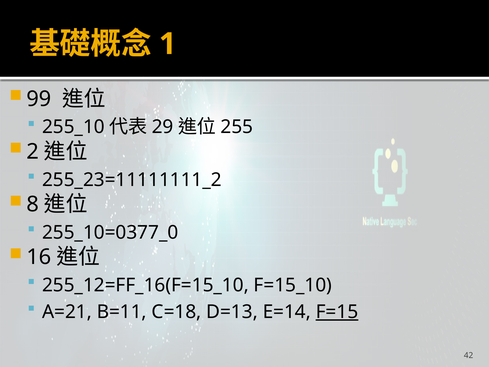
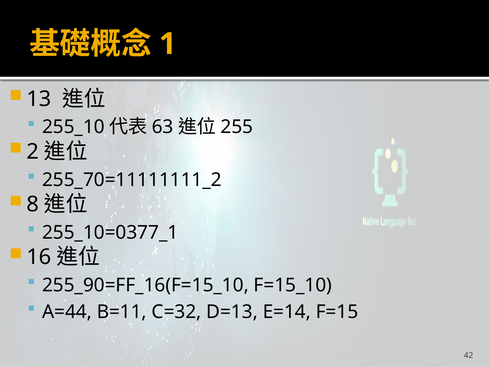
99: 99 -> 13
29: 29 -> 63
255_23=11111111_2: 255_23=11111111_2 -> 255_70=11111111_2
255_10=0377_0: 255_10=0377_0 -> 255_10=0377_1
255_12=FF_16(F=15_10: 255_12=FF_16(F=15_10 -> 255_90=FF_16(F=15_10
A=21: A=21 -> A=44
C=18: C=18 -> C=32
F=15 underline: present -> none
